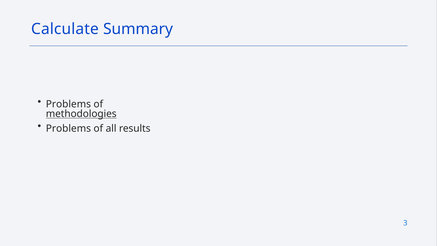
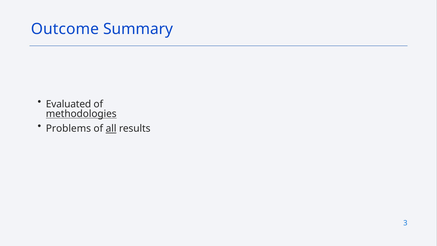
Calculate: Calculate -> Outcome
Problems at (68, 104): Problems -> Evaluated
all underline: none -> present
